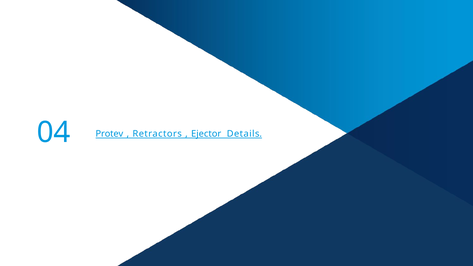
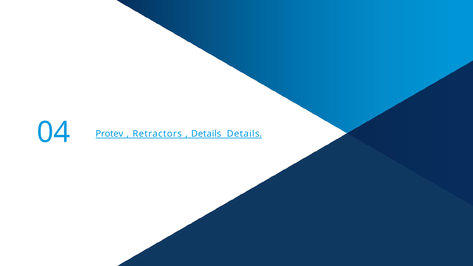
Ejector at (206, 134): Ejector -> Details
